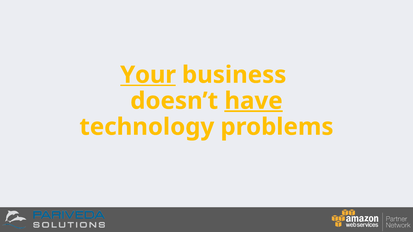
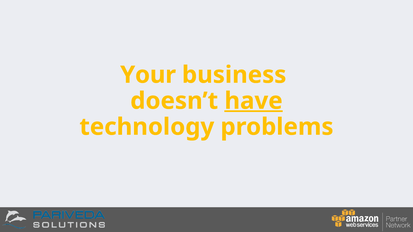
Your underline: present -> none
